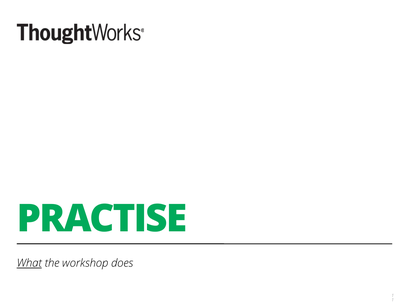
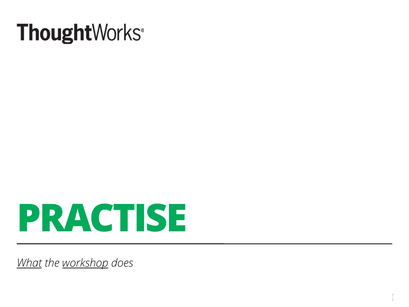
workshop underline: none -> present
